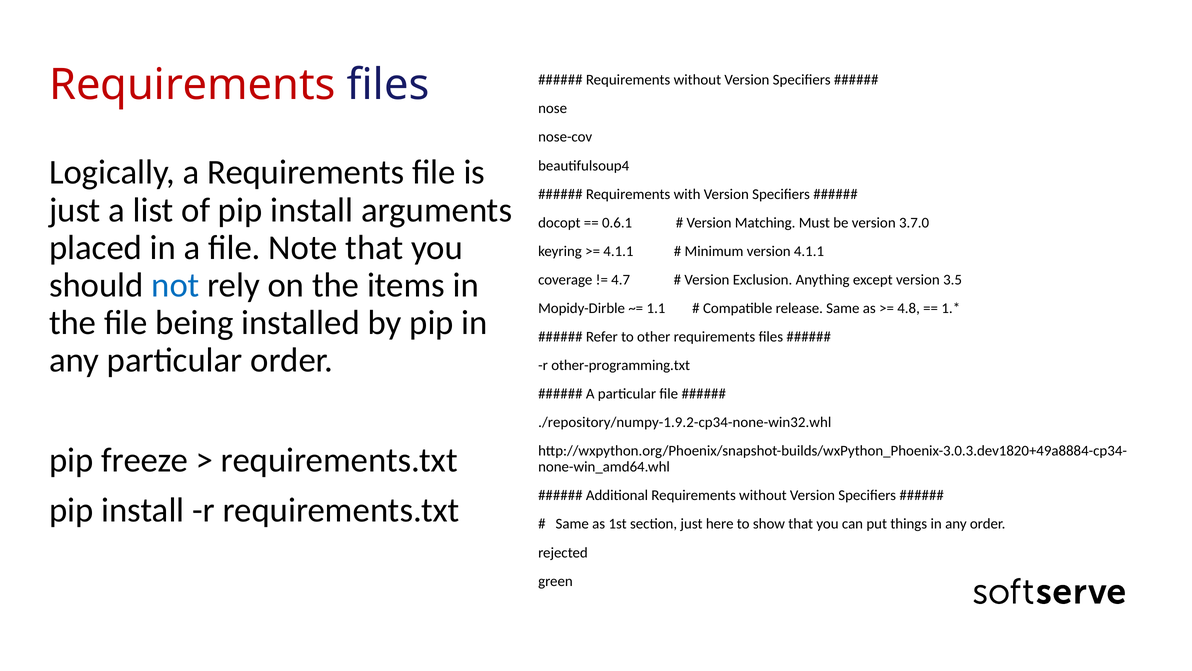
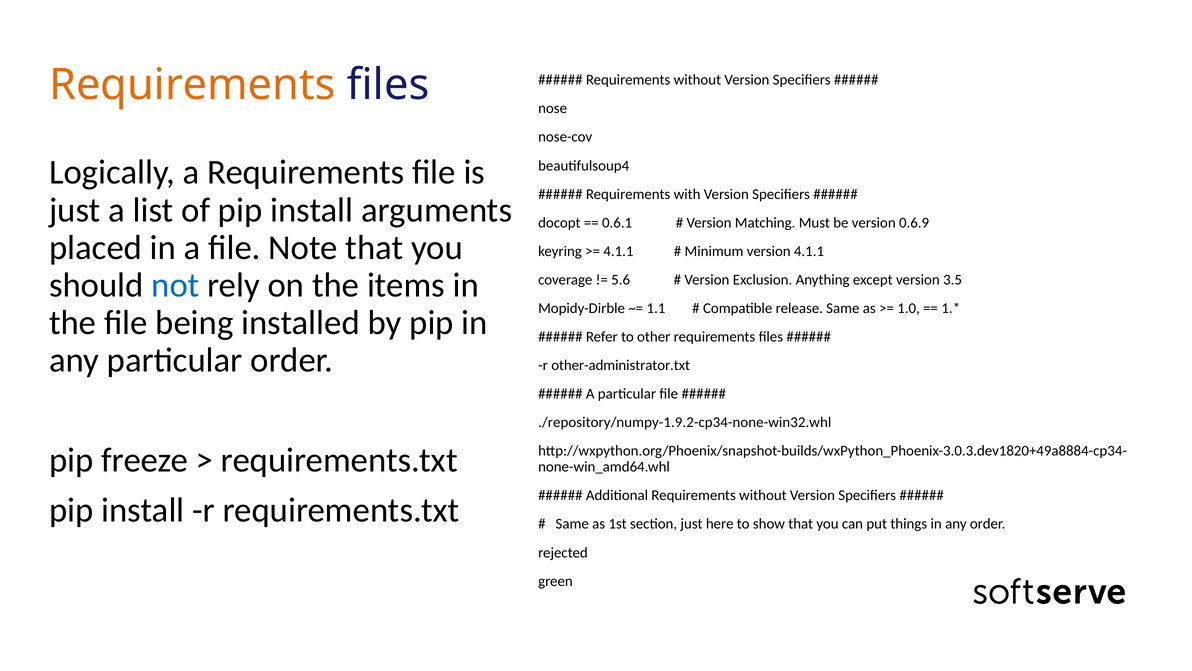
Requirements at (192, 85) colour: red -> orange
3.7.0: 3.7.0 -> 0.6.9
4.7: 4.7 -> 5.6
4.8: 4.8 -> 1.0
other-programming.txt: other-programming.txt -> other-administrator.txt
